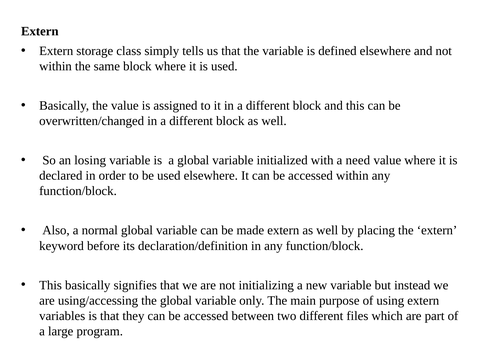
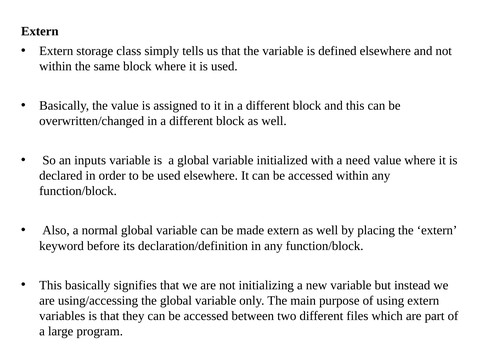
losing: losing -> inputs
